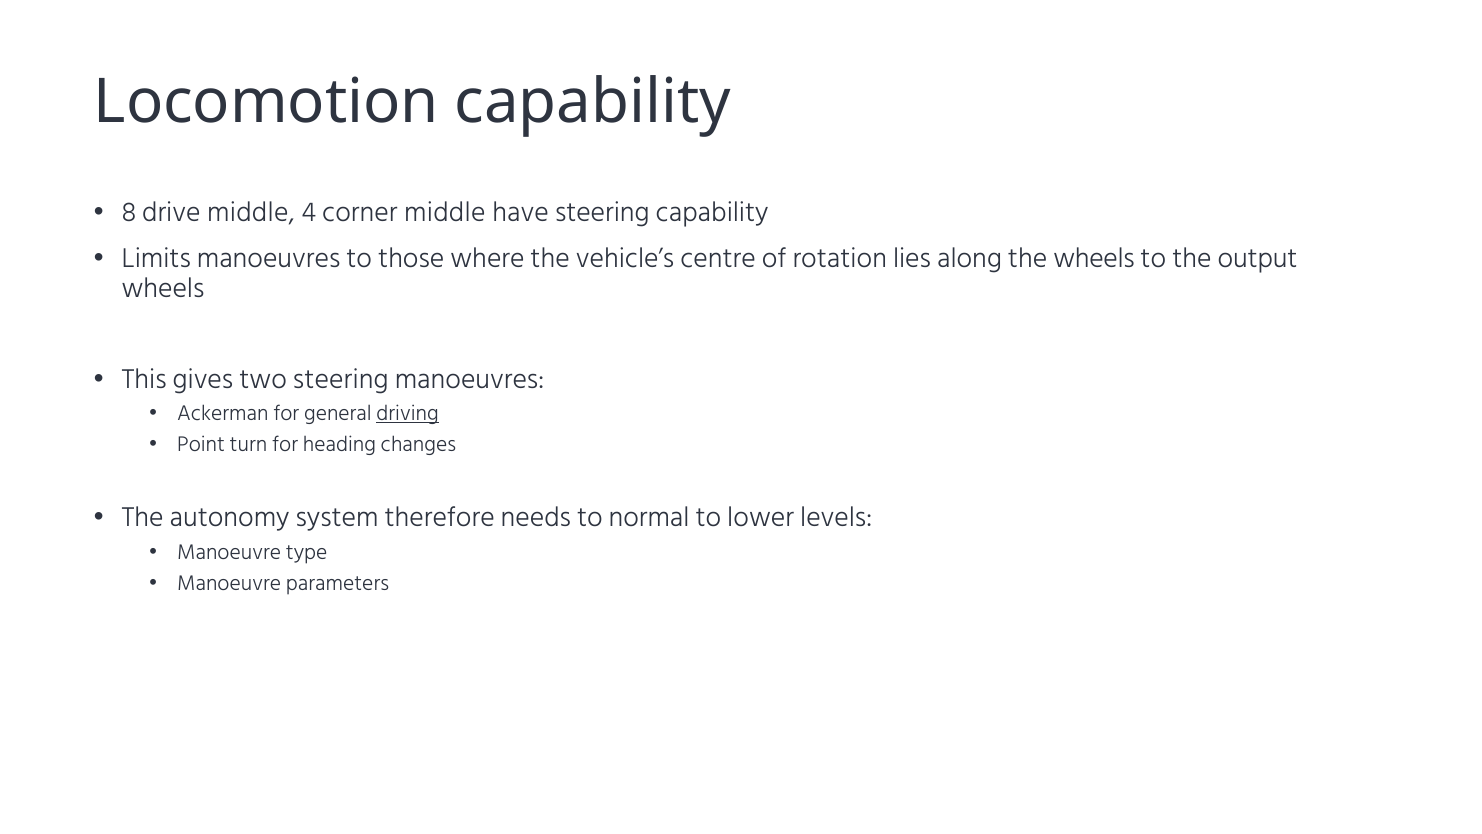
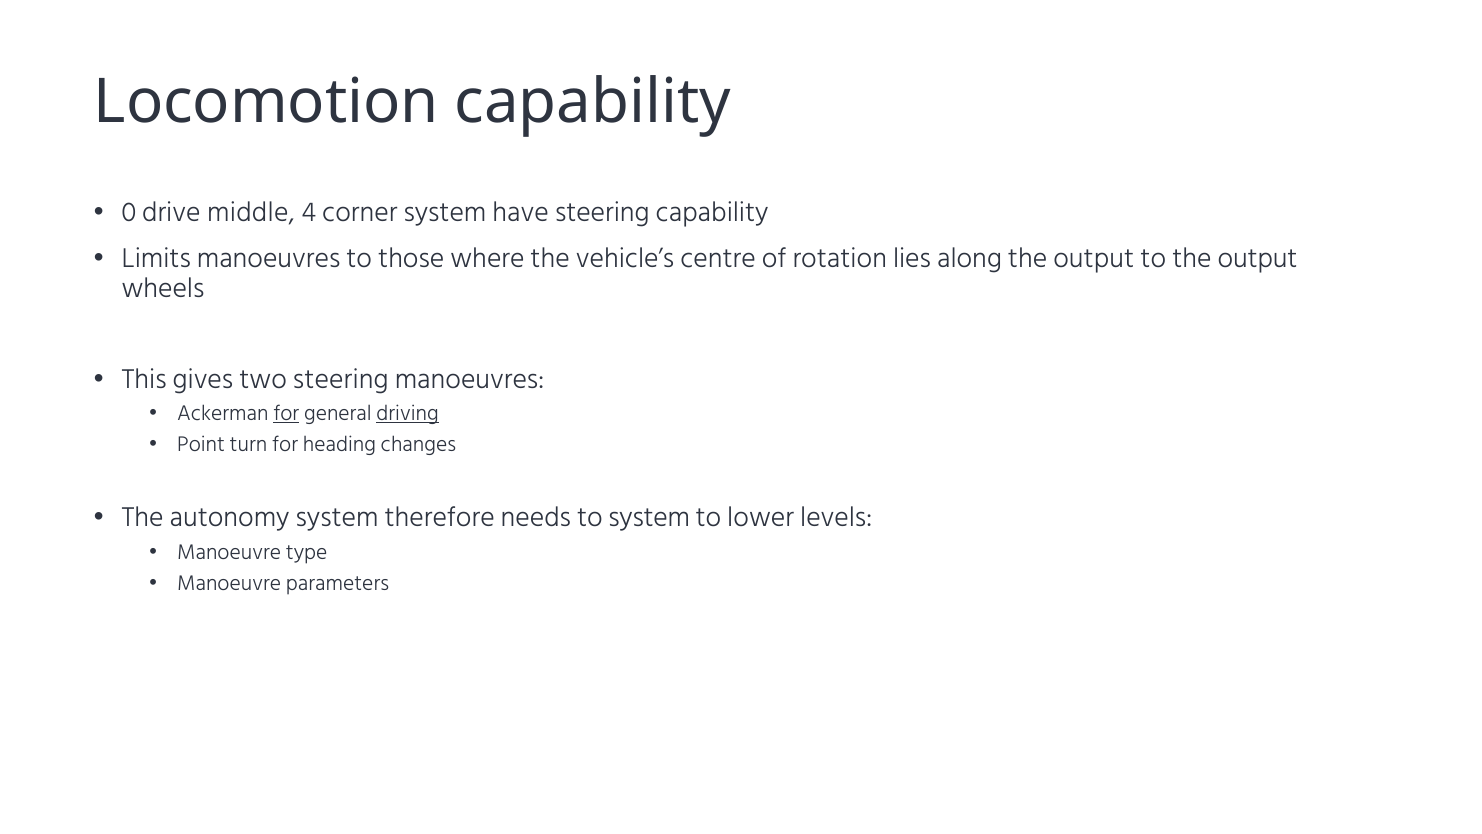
8: 8 -> 0
corner middle: middle -> system
along the wheels: wheels -> output
for at (286, 413) underline: none -> present
to normal: normal -> system
